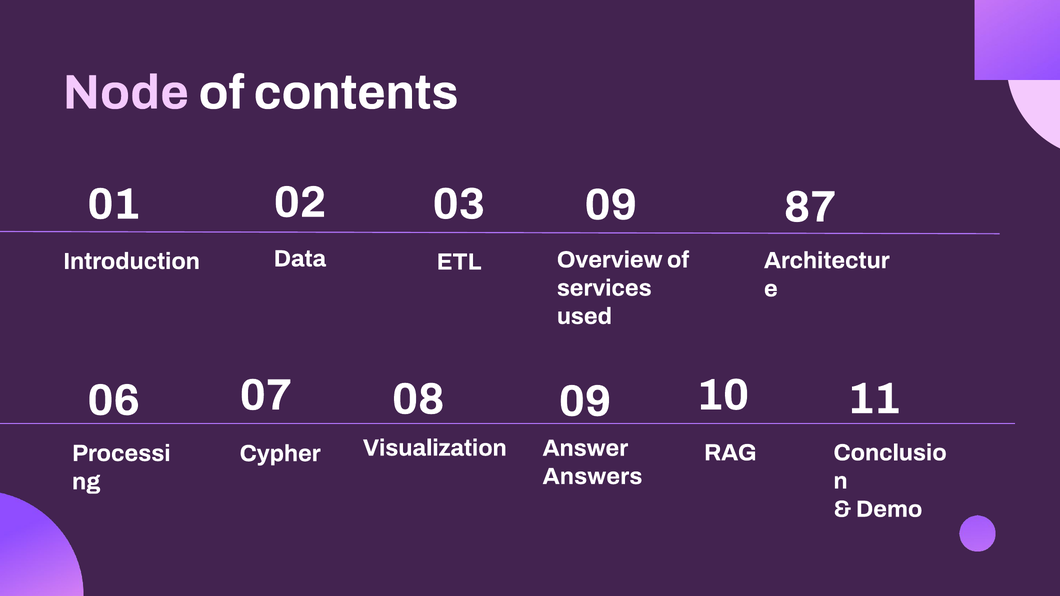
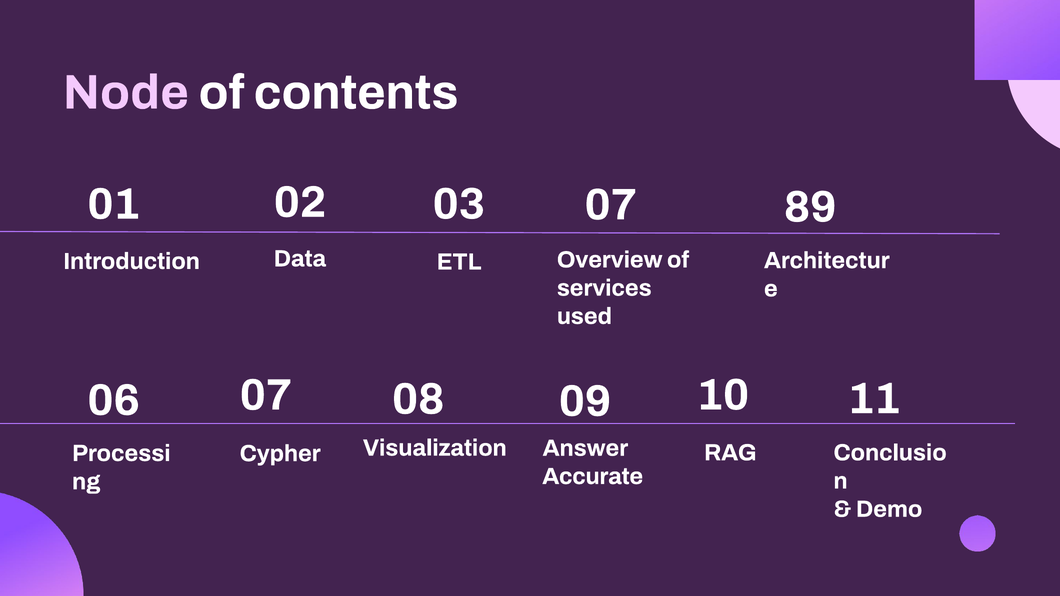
87: 87 -> 89
01 09: 09 -> 07
Answers: Answers -> Accurate
